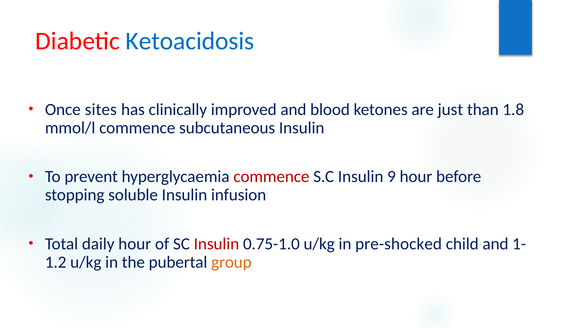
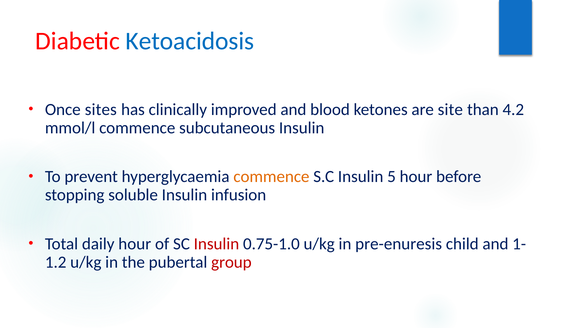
just: just -> site
1.8: 1.8 -> 4.2
commence at (271, 177) colour: red -> orange
9: 9 -> 5
pre-shocked: pre-shocked -> pre-enuresis
group colour: orange -> red
